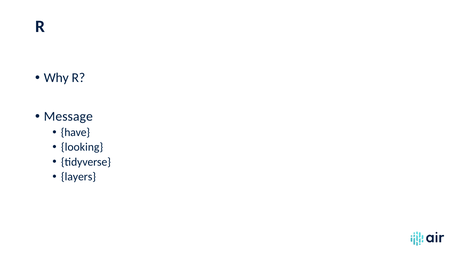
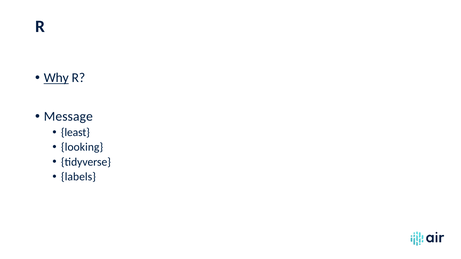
Why underline: none -> present
have: have -> least
layers: layers -> labels
